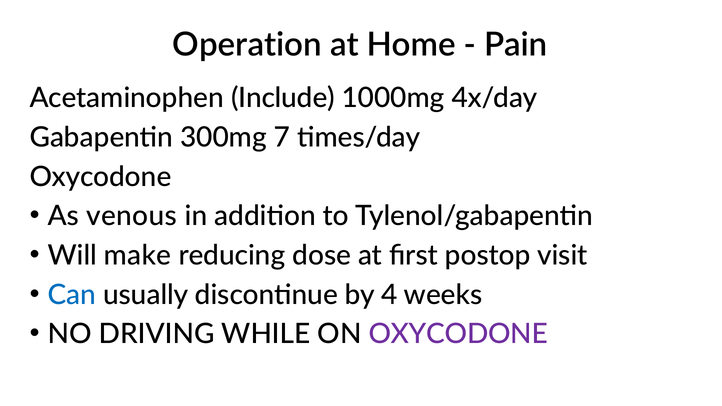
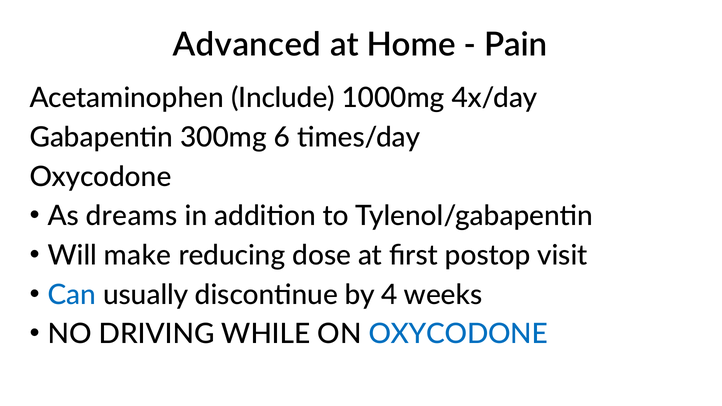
Operation: Operation -> Advanced
7: 7 -> 6
venous: venous -> dreams
OXYCODONE at (458, 334) colour: purple -> blue
